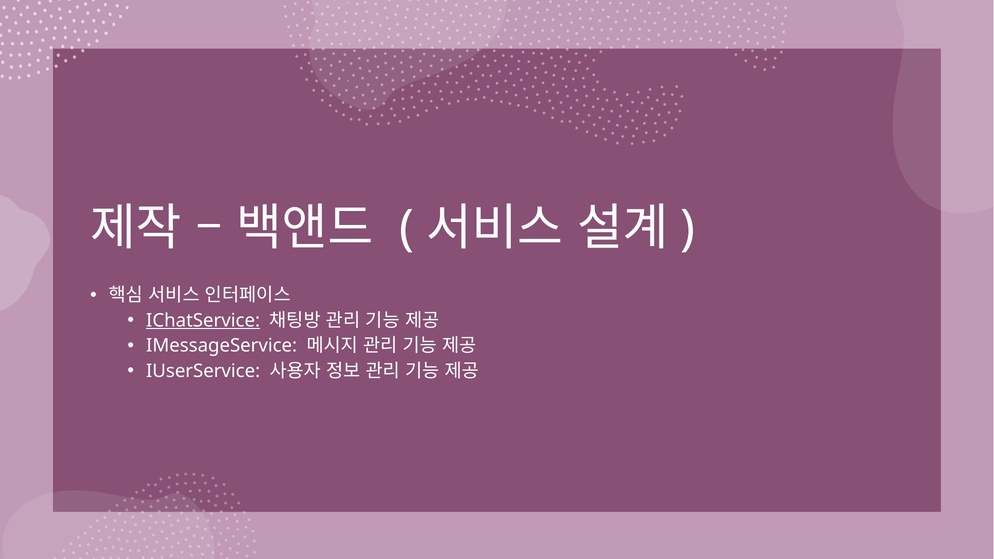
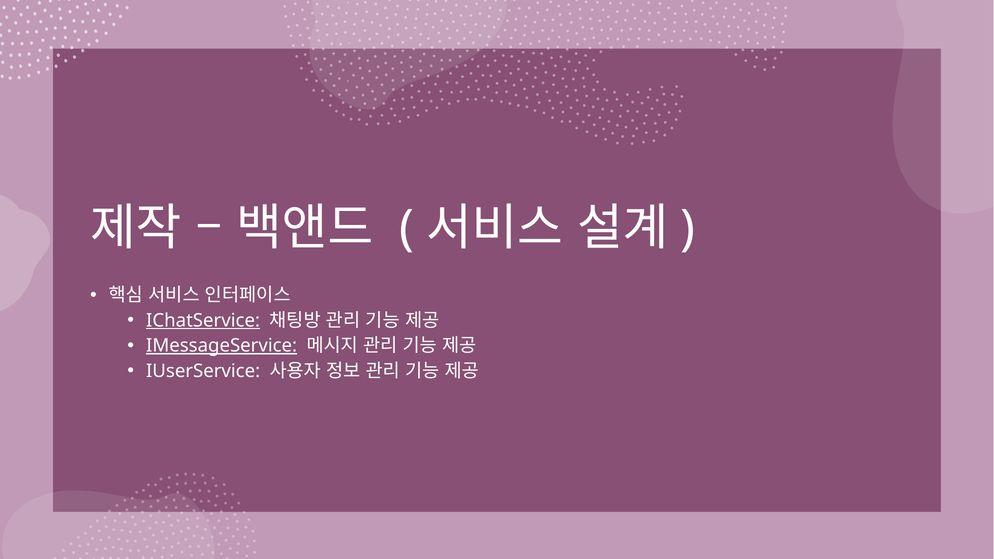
IMessageService underline: none -> present
